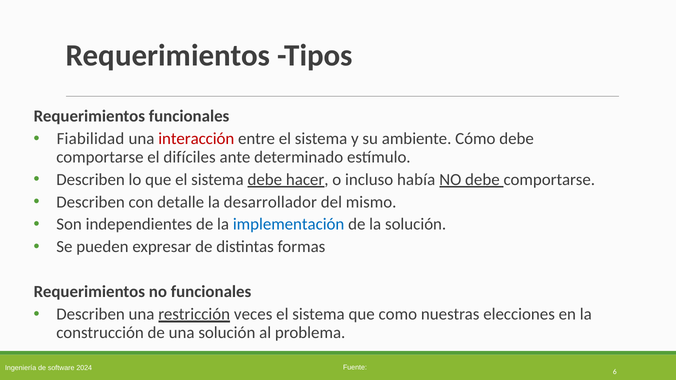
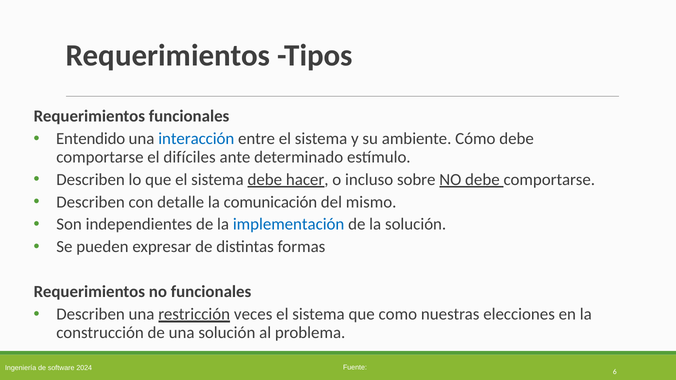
Fiabilidad: Fiabilidad -> Entendido
interacción colour: red -> blue
había: había -> sobre
desarrollador: desarrollador -> comunicación
